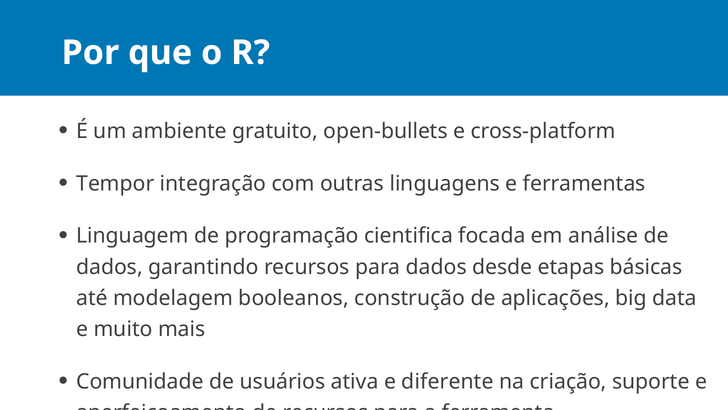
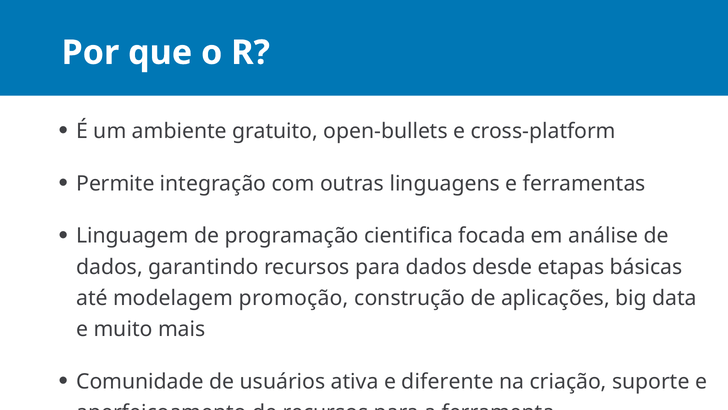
Tempor: Tempor -> Permite
booleanos: booleanos -> promoção
